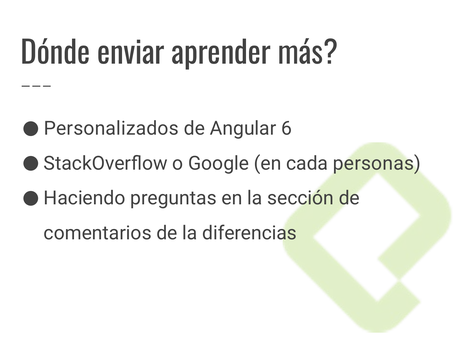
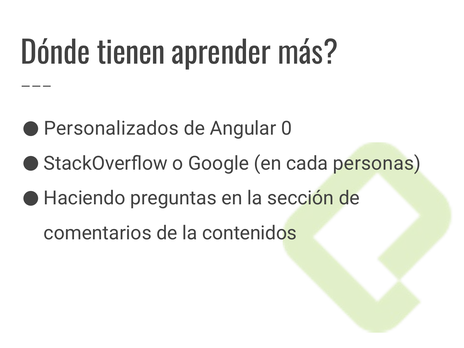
enviar: enviar -> tienen
6: 6 -> 0
diferencias: diferencias -> contenidos
